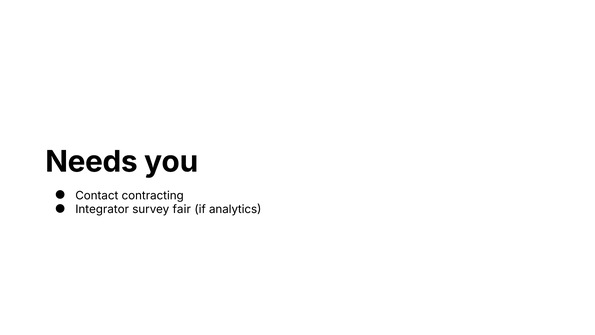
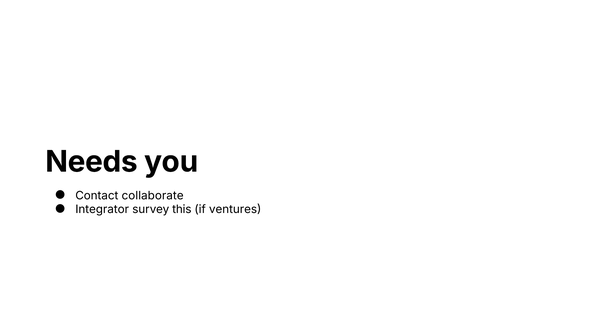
contracting: contracting -> collaborate
fair: fair -> this
analytics: analytics -> ventures
